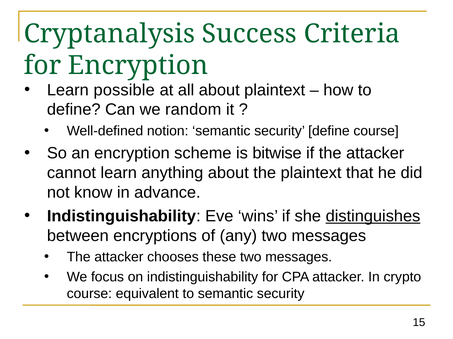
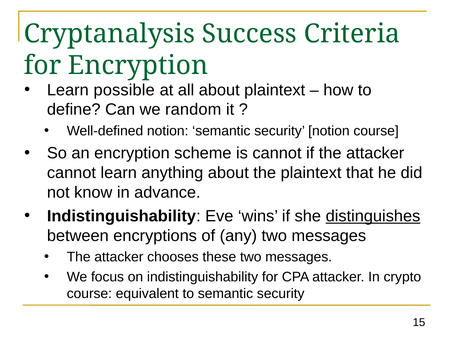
security define: define -> notion
is bitwise: bitwise -> cannot
